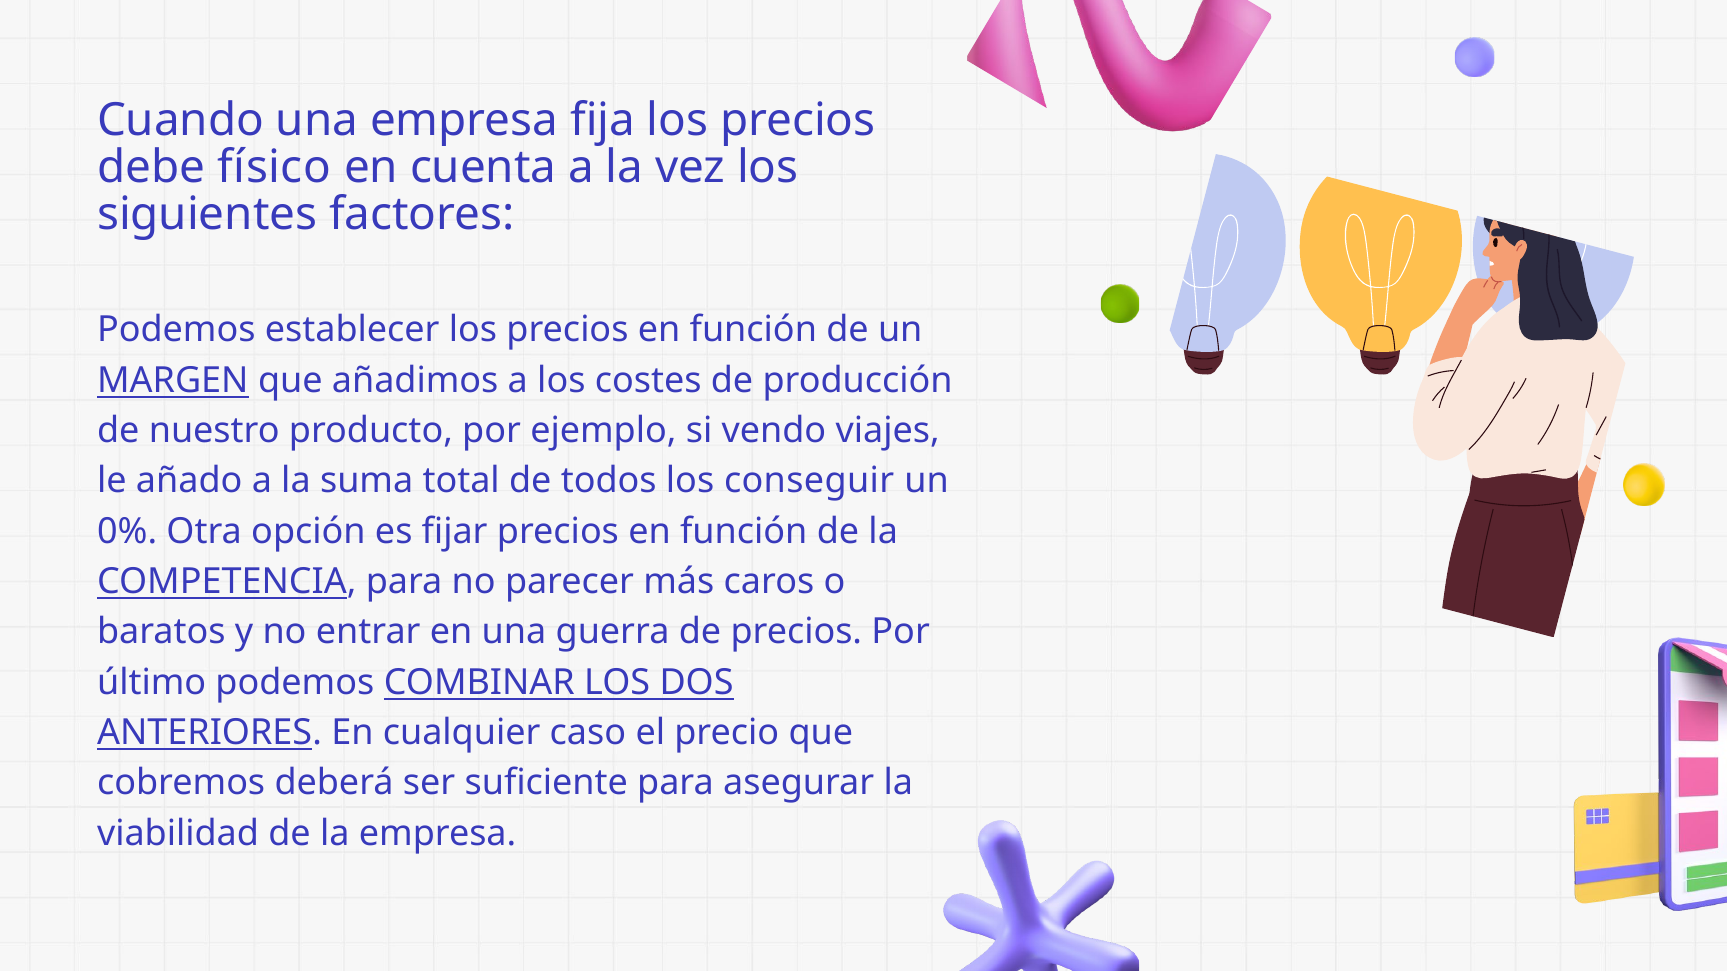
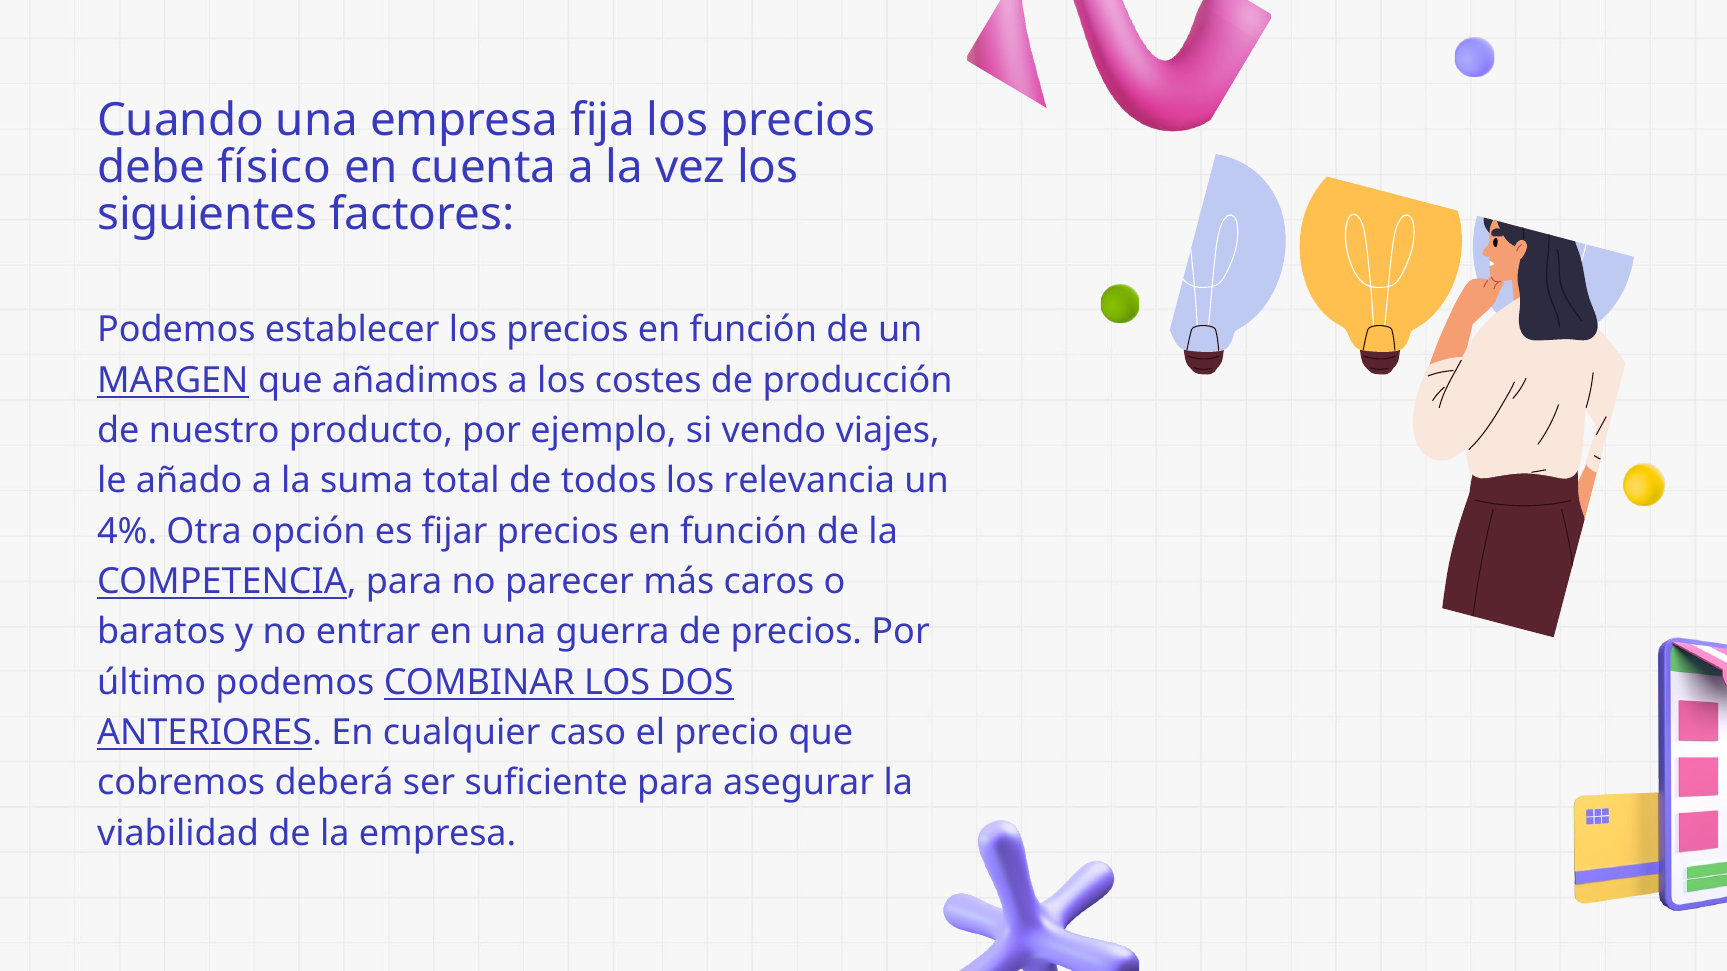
conseguir: conseguir -> relevancia
0%: 0% -> 4%
